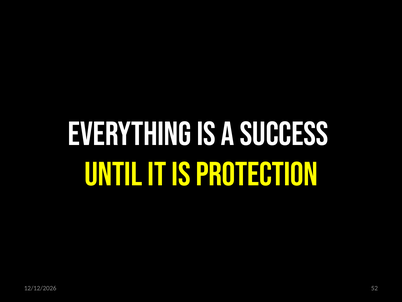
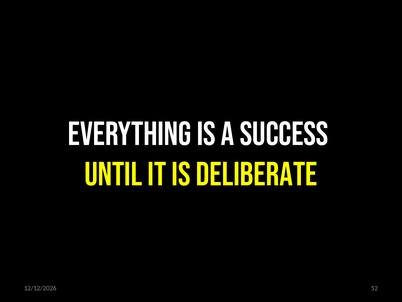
PROTECTION: PROTECTION -> DELIBERATE
